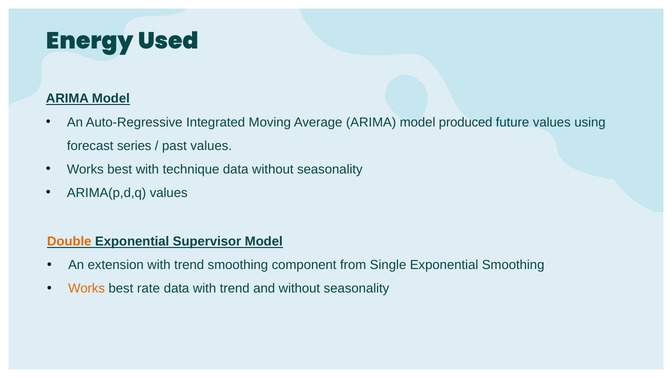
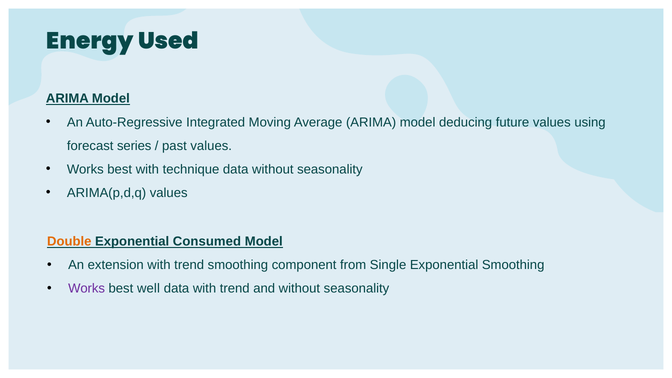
produced: produced -> deducing
Supervisor: Supervisor -> Consumed
Works at (87, 289) colour: orange -> purple
rate: rate -> well
